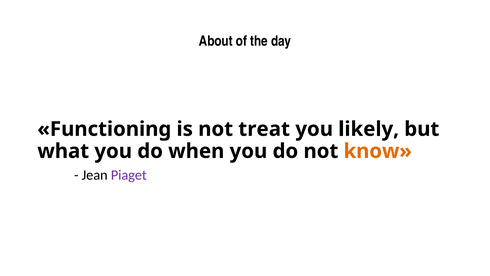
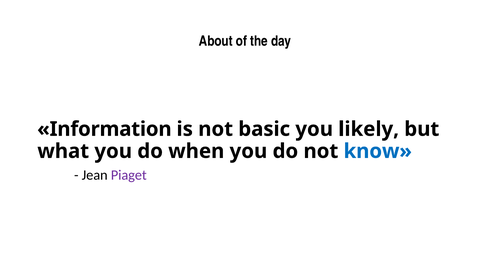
Functioning: Functioning -> Information
treat: treat -> basic
know colour: orange -> blue
